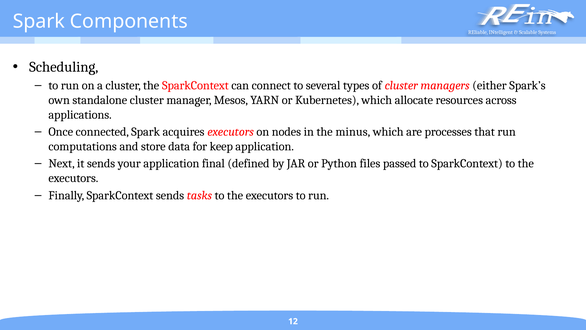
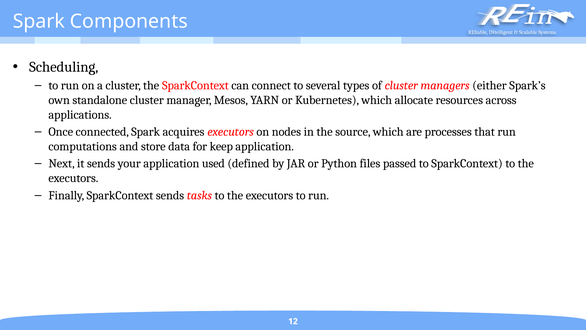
minus: minus -> source
final: final -> used
